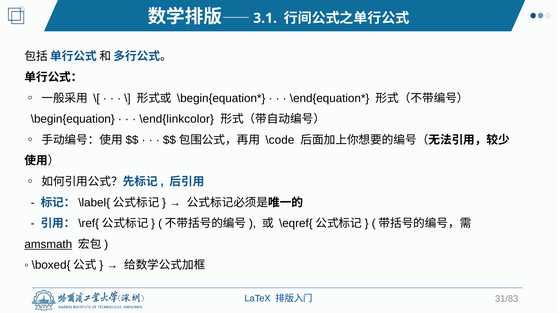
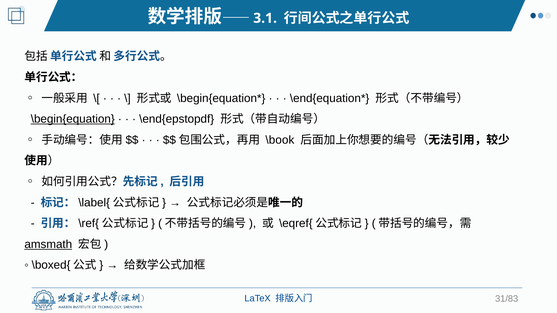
\begin{equation underline: none -> present
\end{linkcolor: \end{linkcolor -> \end{epstopdf
\code: \code -> \book
